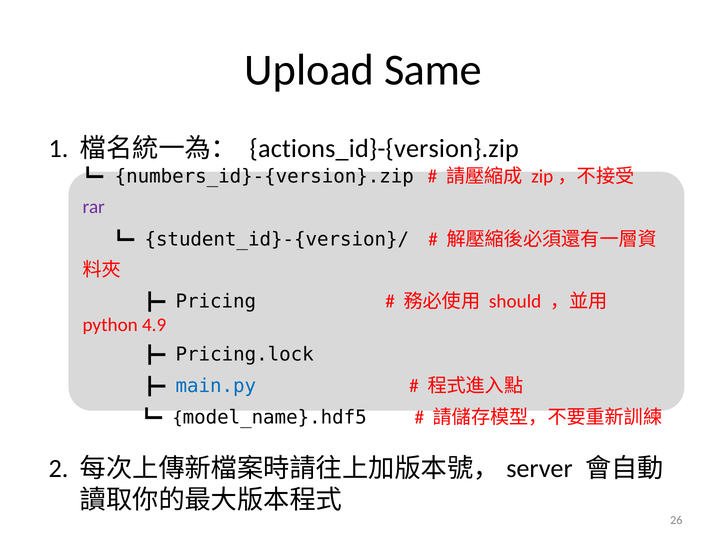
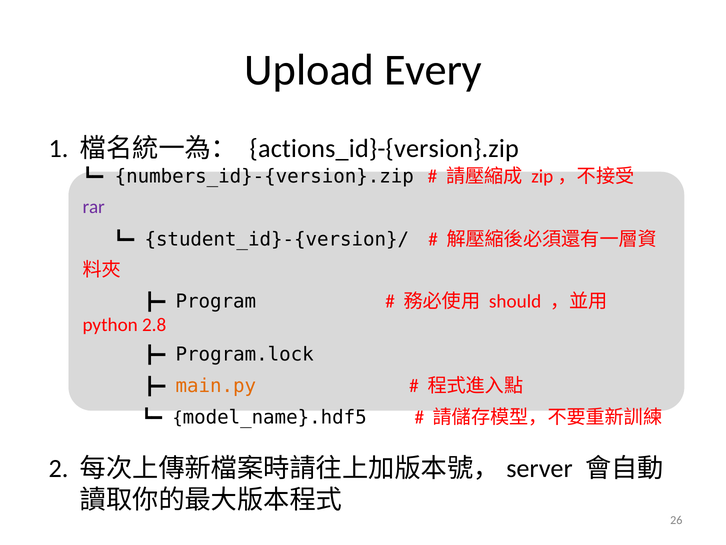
Same: Same -> Every
Pricing: Pricing -> Program
4.9: 4.9 -> 2.8
Pricing.lock: Pricing.lock -> Program.lock
main.py colour: blue -> orange
